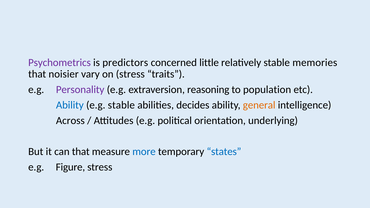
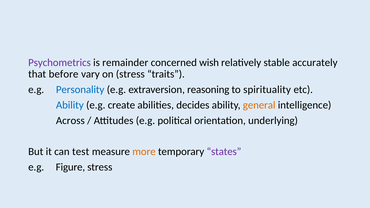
predictors: predictors -> remainder
little: little -> wish
memories: memories -> accurately
noisier: noisier -> before
Personality colour: purple -> blue
population: population -> spirituality
e.g stable: stable -> create
can that: that -> test
more colour: blue -> orange
states colour: blue -> purple
